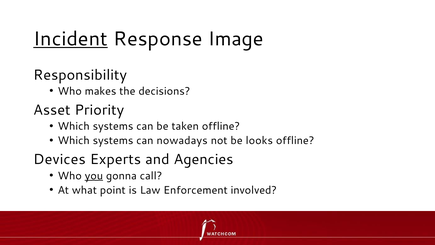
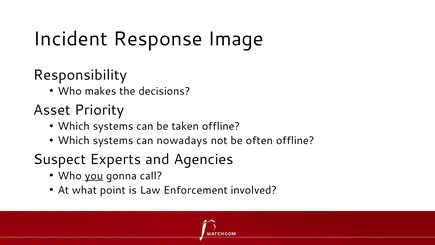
Incident underline: present -> none
looks: looks -> often
Devices: Devices -> Suspect
